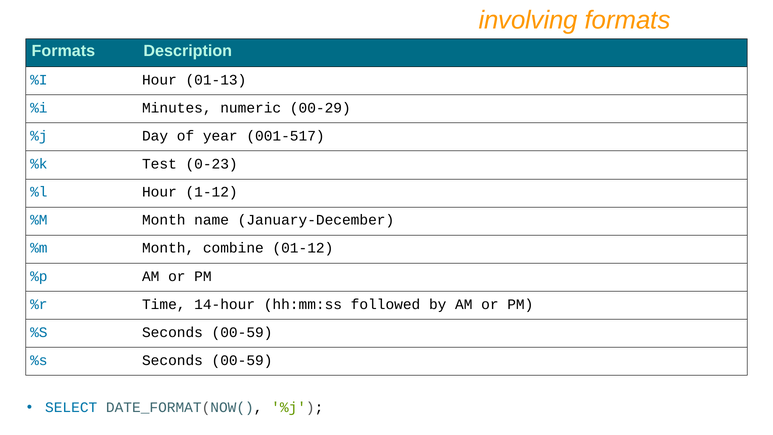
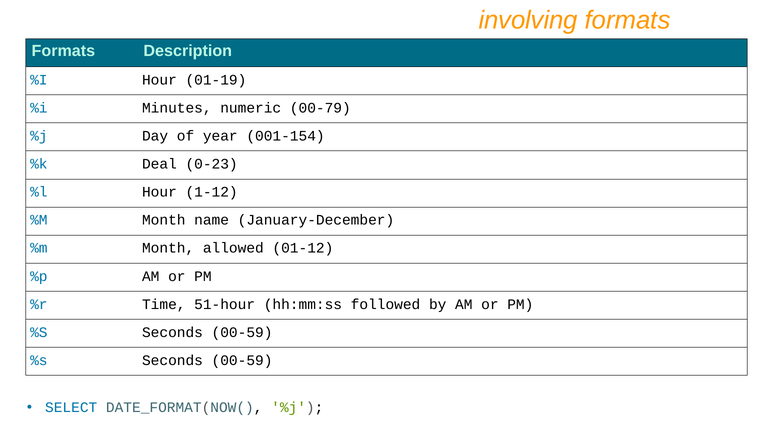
01-13: 01-13 -> 01-19
00-29: 00-29 -> 00-79
001-517: 001-517 -> 001-154
Test: Test -> Deal
combine: combine -> allowed
14-hour: 14-hour -> 51-hour
